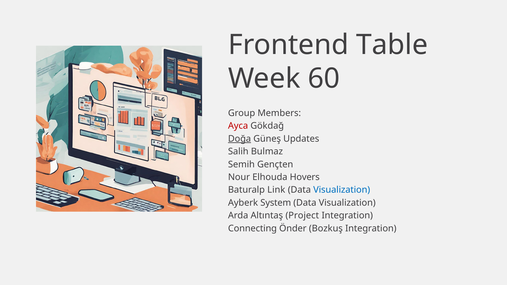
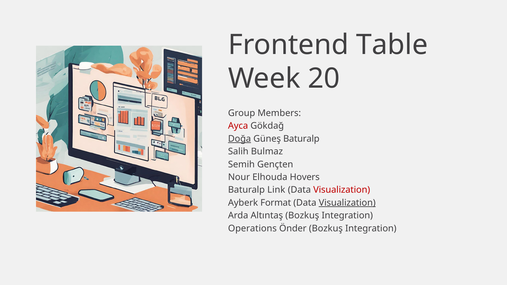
60: 60 -> 20
Güneş Updates: Updates -> Baturalp
Visualization at (342, 190) colour: blue -> red
System: System -> Format
Visualization at (347, 203) underline: none -> present
Altıntaş Project: Project -> Bozkuş
Connecting: Connecting -> Operations
